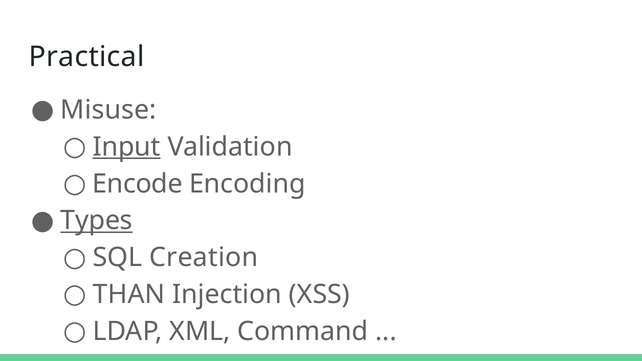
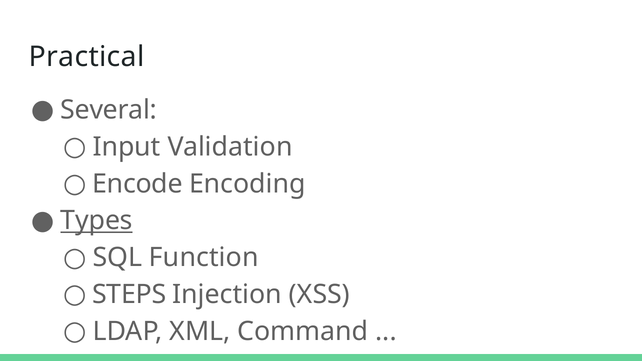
Misuse: Misuse -> Several
Input underline: present -> none
Creation: Creation -> Function
THAN: THAN -> STEPS
